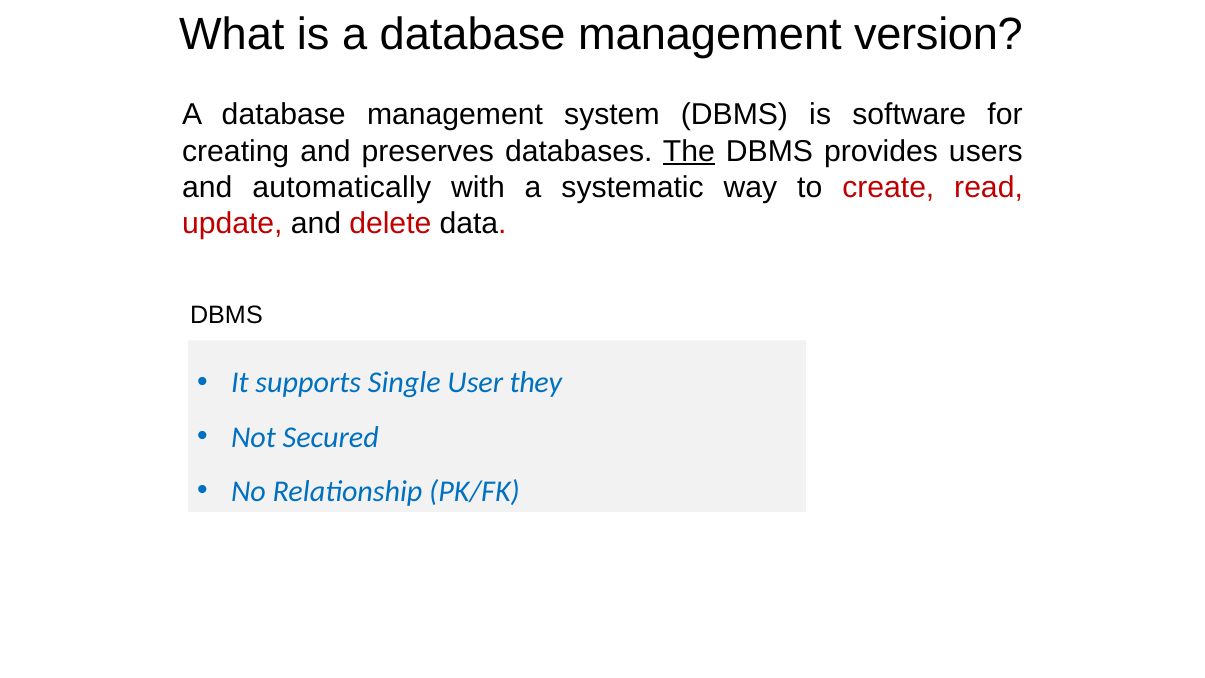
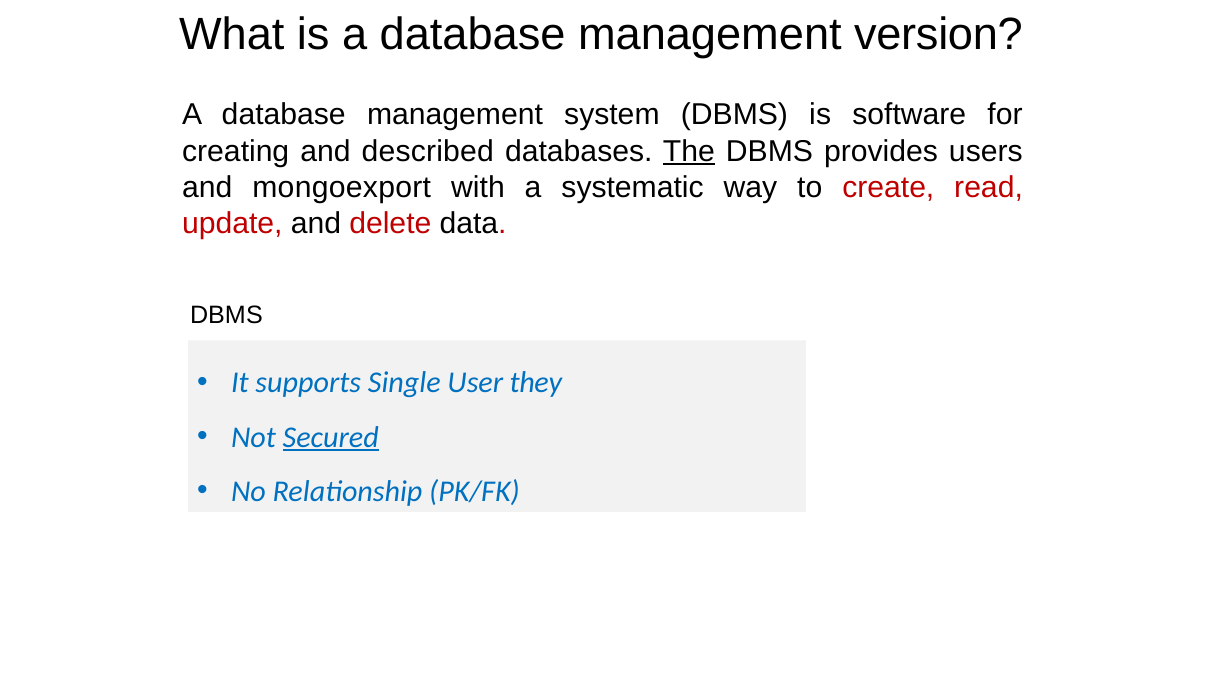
preserves: preserves -> described
automatically: automatically -> mongoexport
Secured underline: none -> present
